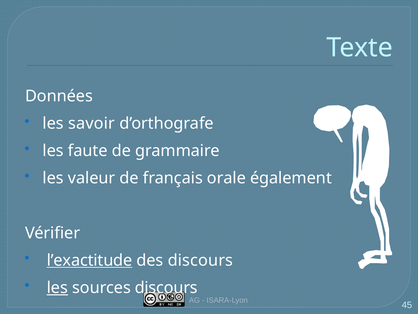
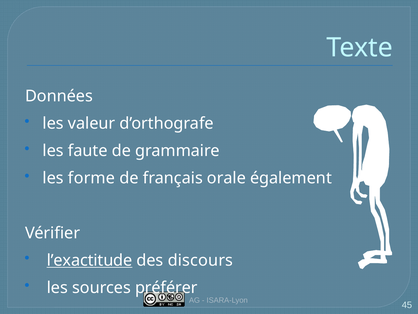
savoir: savoir -> valeur
valeur: valeur -> forme
les at (57, 287) underline: present -> none
sources discours: discours -> préférer
